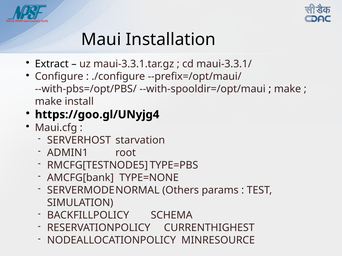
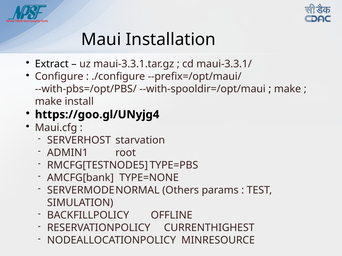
SCHEMA: SCHEMA -> OFFLINE
